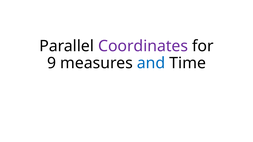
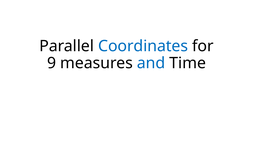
Coordinates colour: purple -> blue
